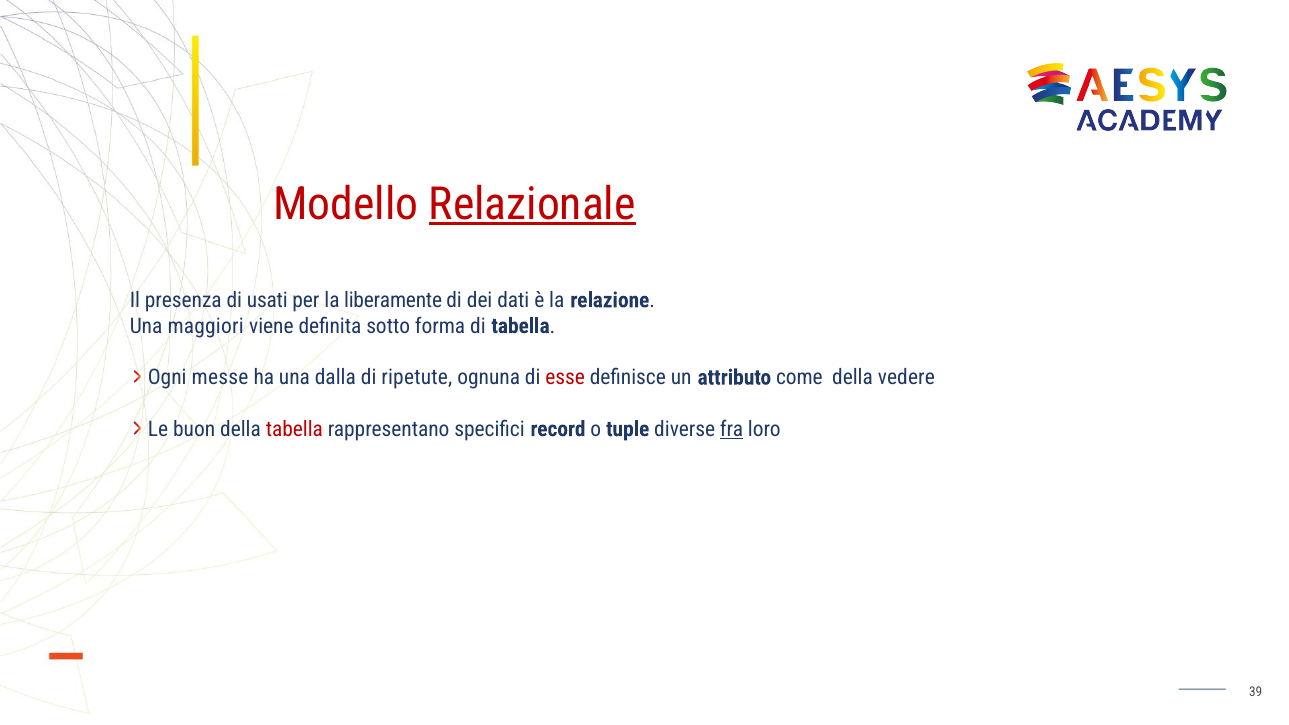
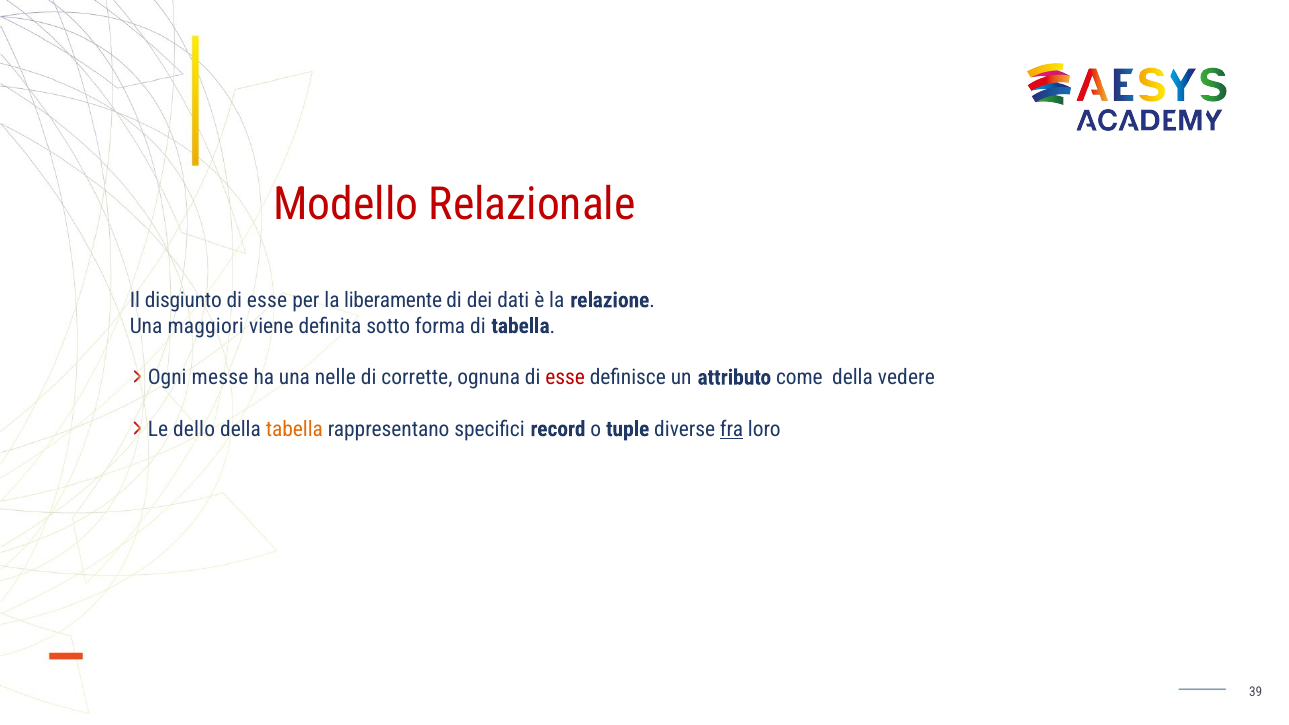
Relazionale underline: present -> none
presenza: presenza -> disgiunto
usati at (267, 300): usati -> esse
dalla: dalla -> nelle
ripetute: ripetute -> corrette
buon: buon -> dello
tabella at (294, 429) colour: red -> orange
